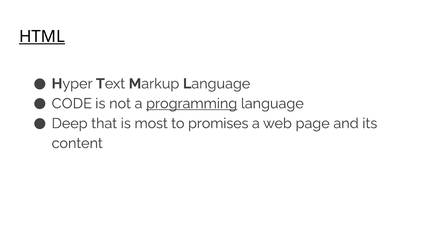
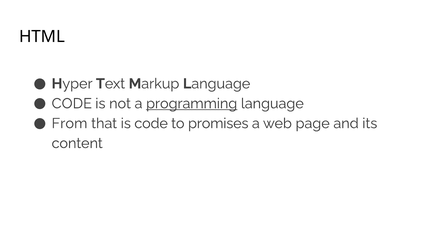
HTML underline: present -> none
Deep: Deep -> From
is most: most -> code
